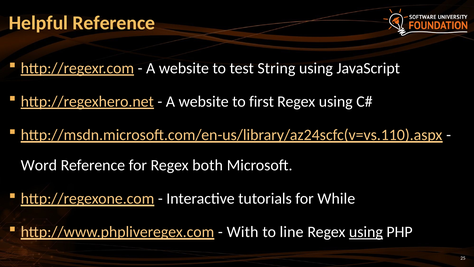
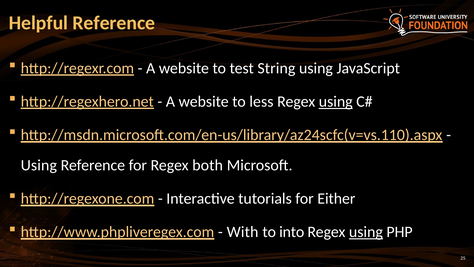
first: first -> less
using at (336, 102) underline: none -> present
Word at (39, 165): Word -> Using
While: While -> Either
line: line -> into
